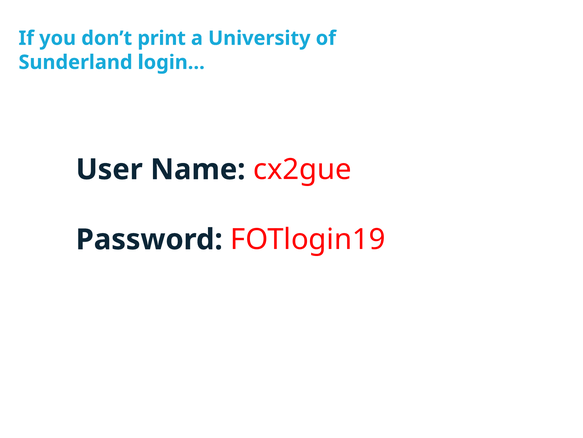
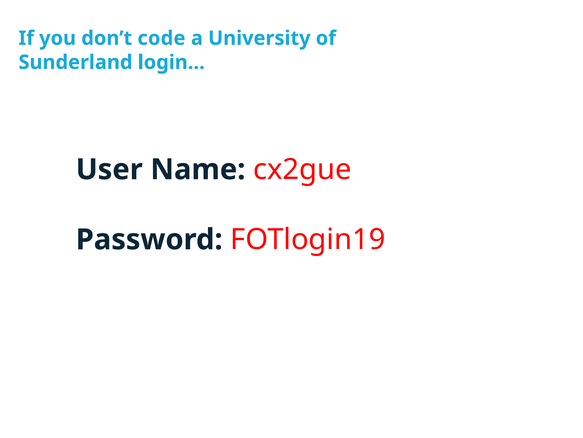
print: print -> code
